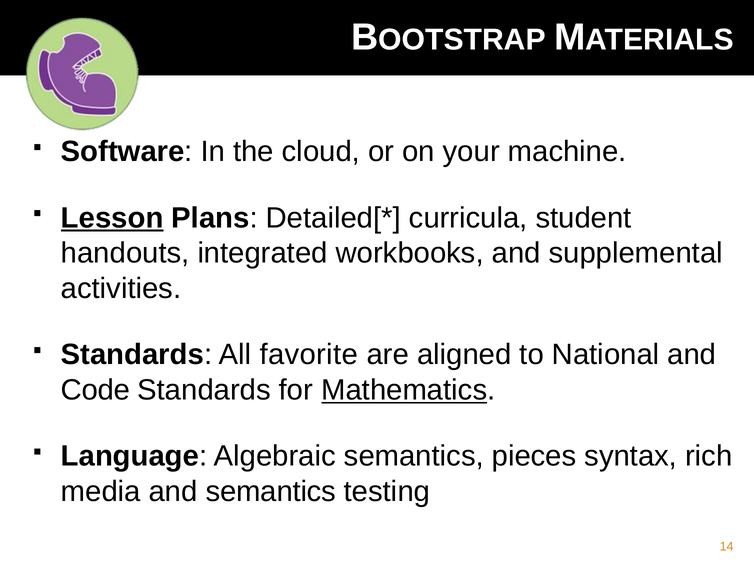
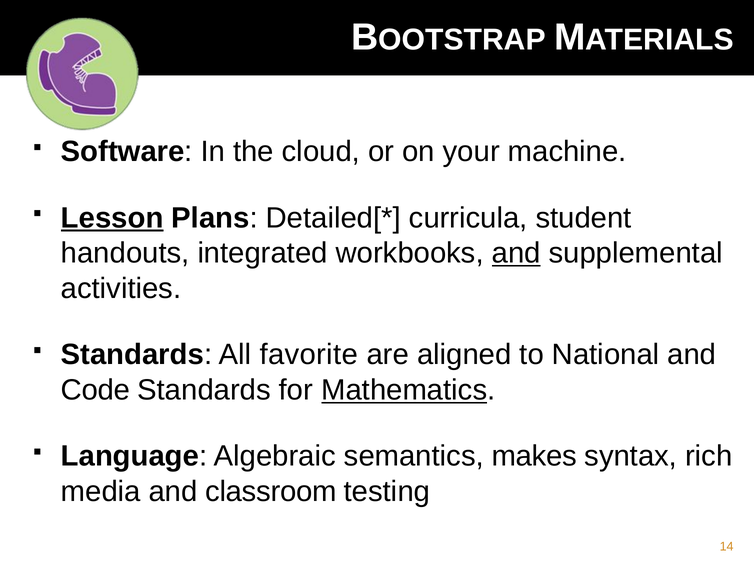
and at (516, 253) underline: none -> present
pieces: pieces -> makes
and semantics: semantics -> classroom
